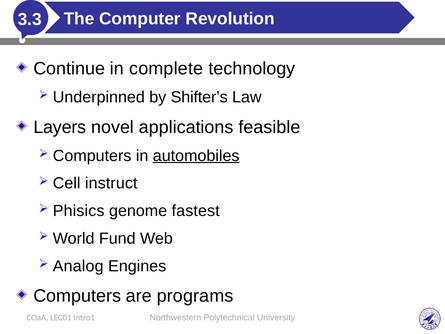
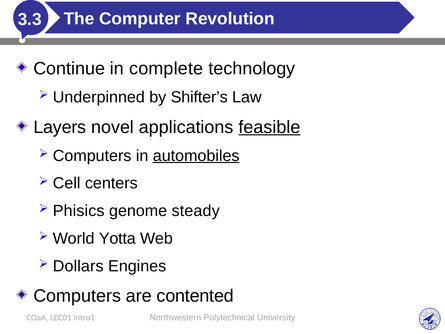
feasible underline: none -> present
instruct: instruct -> centers
fastest: fastest -> steady
Fund: Fund -> Yotta
Analog: Analog -> Dollars
programs: programs -> contented
